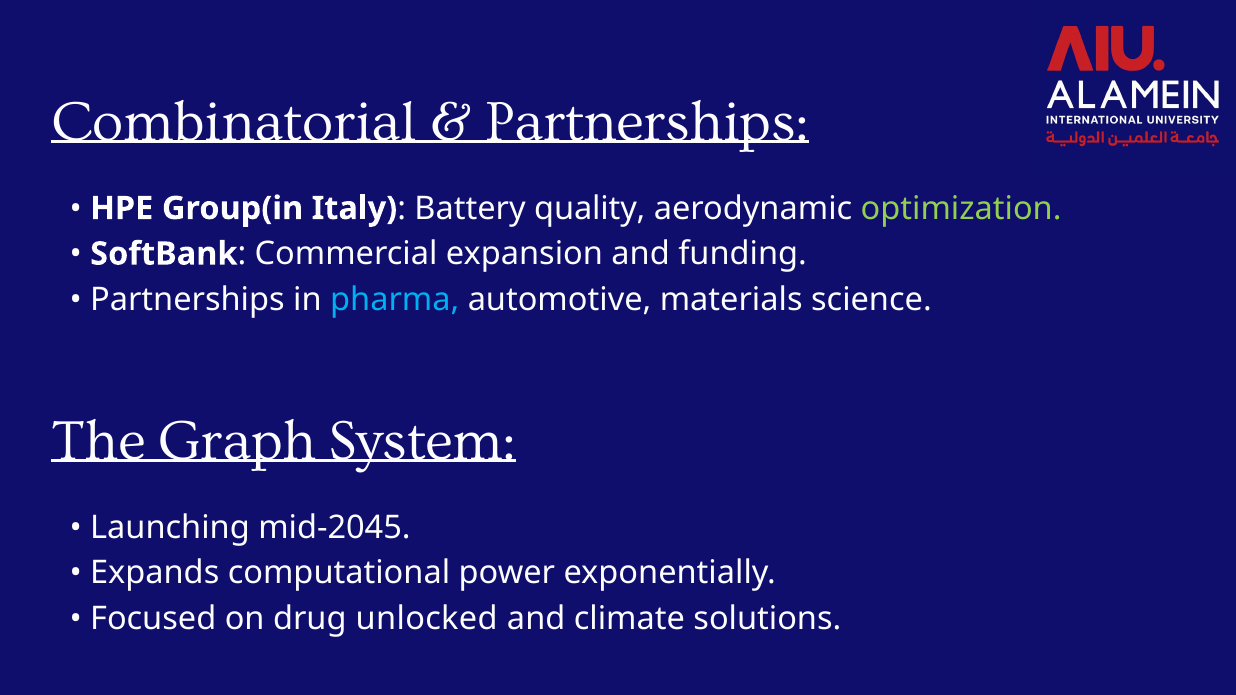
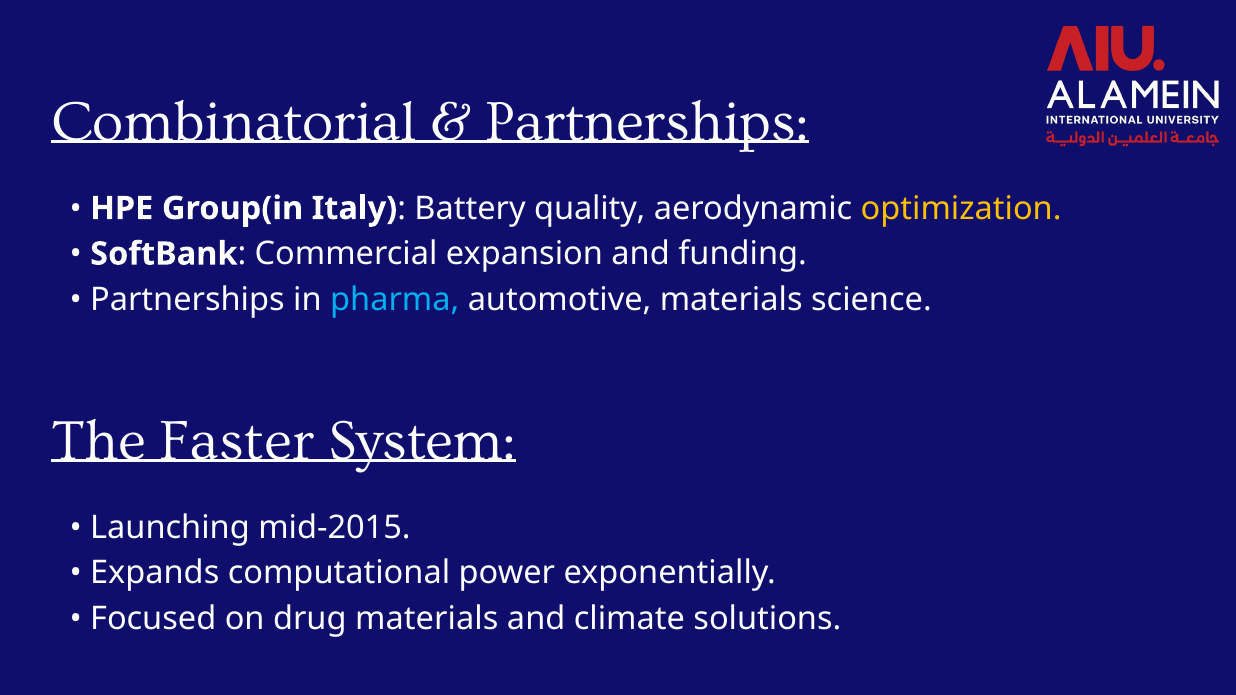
optimization colour: light green -> yellow
Graph: Graph -> Faster
mid-2045: mid-2045 -> mid-2015
drug unlocked: unlocked -> materials
